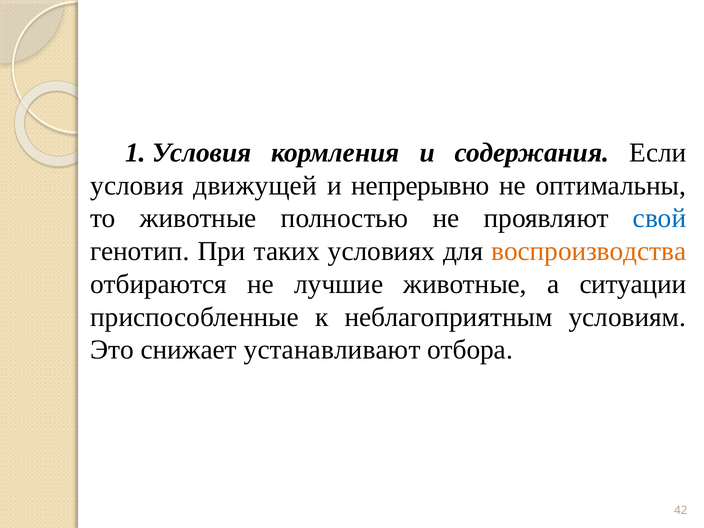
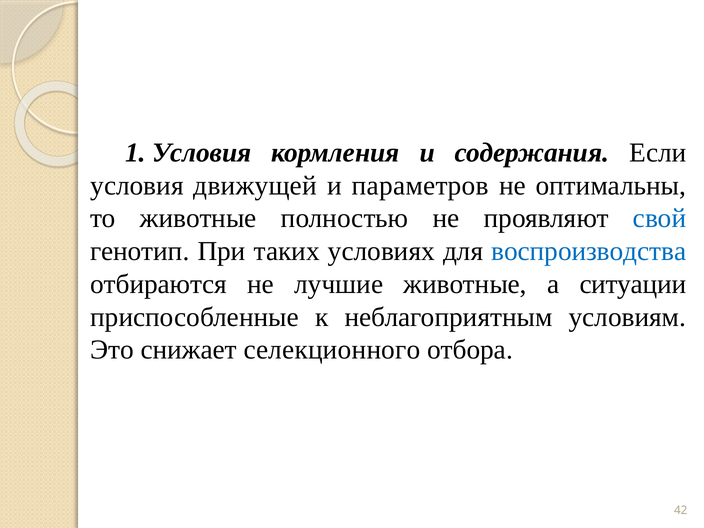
непрерывно: непрерывно -> параметров
воспроизводства colour: orange -> blue
устанавливают: устанавливают -> селекционного
